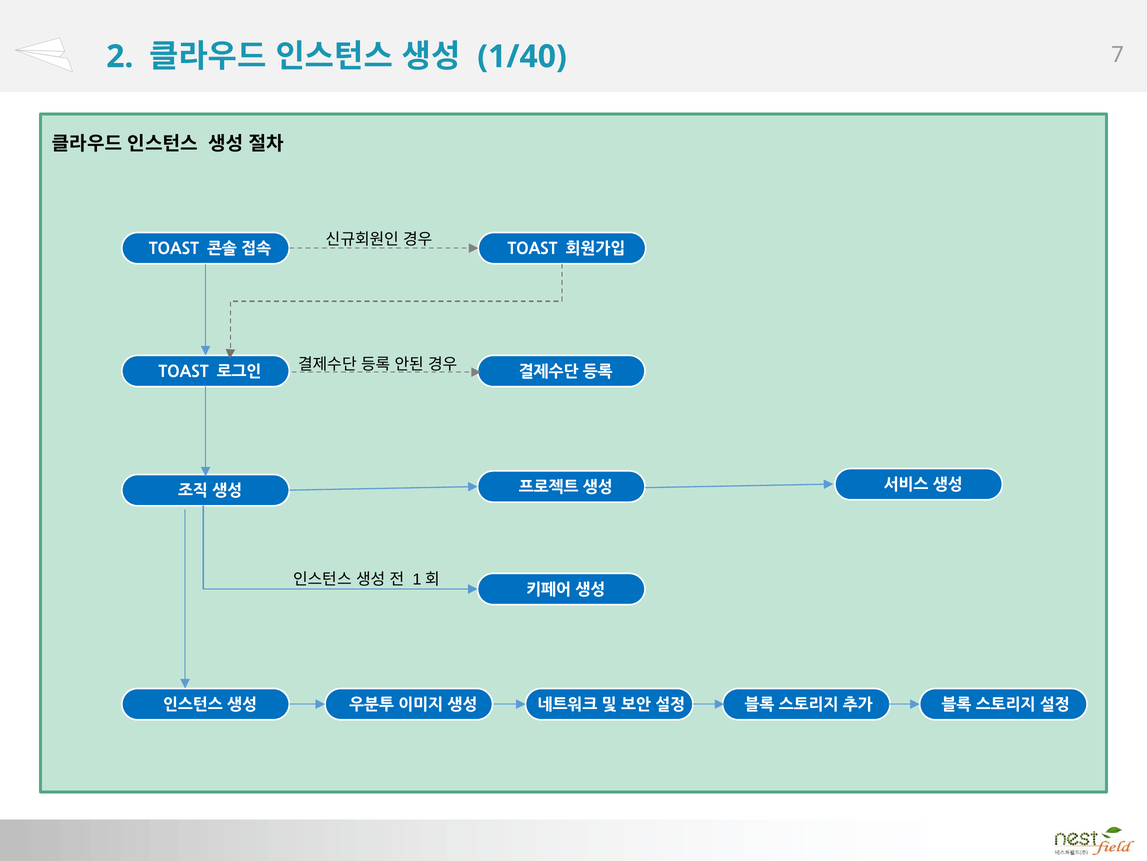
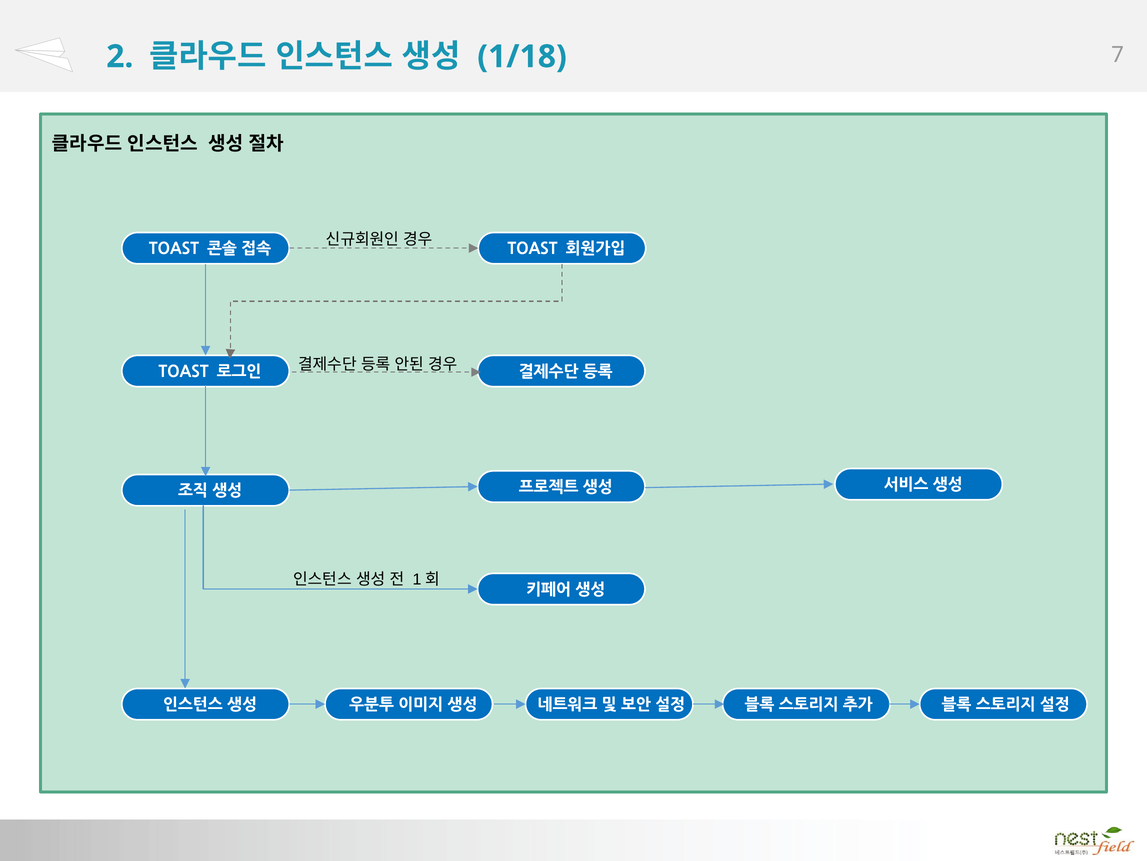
1/40: 1/40 -> 1/18
